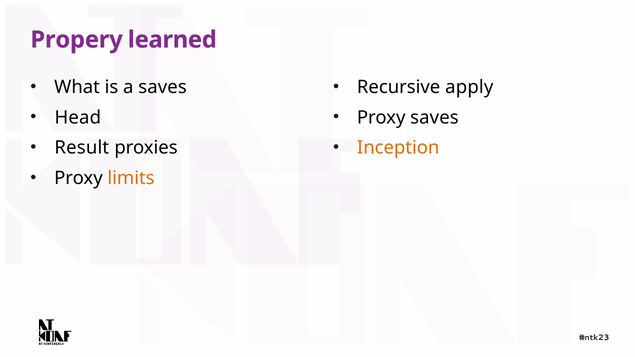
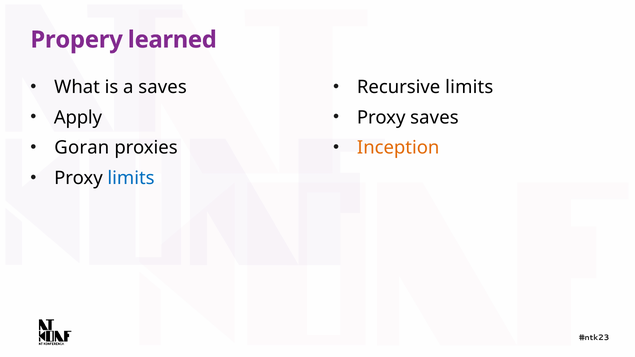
Recursive apply: apply -> limits
Head: Head -> Apply
Result: Result -> Goran
limits at (131, 178) colour: orange -> blue
